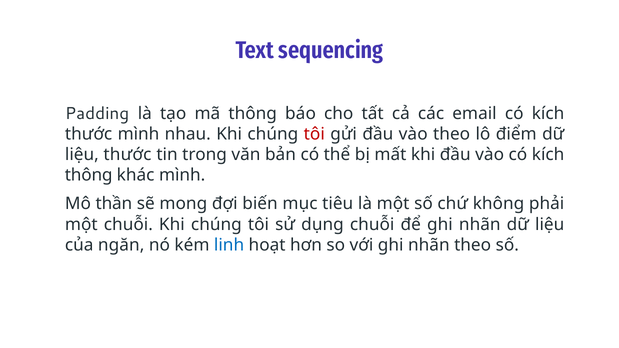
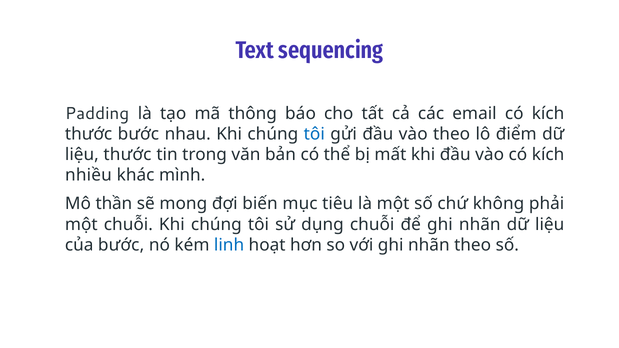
thước mình: mình -> bước
tôi at (314, 134) colour: red -> blue
thông at (89, 175): thông -> nhiều
của ngăn: ngăn -> bước
